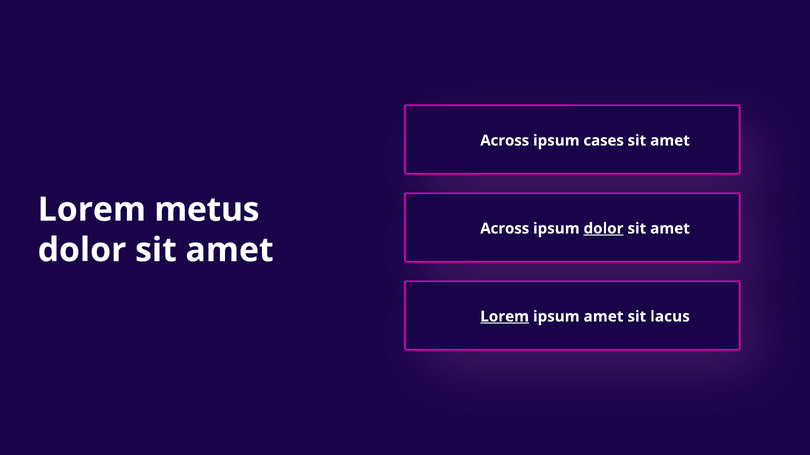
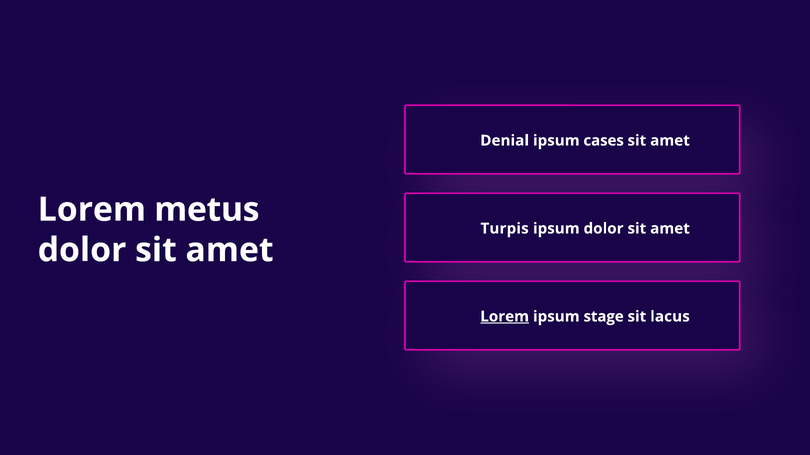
Across at (505, 141): Across -> Denial
Across at (505, 229): Across -> Turpis
dolor at (604, 229) underline: present -> none
ipsum amet: amet -> stage
